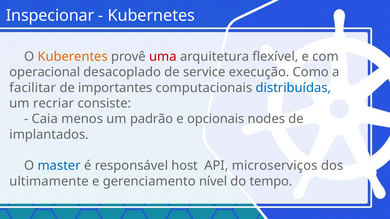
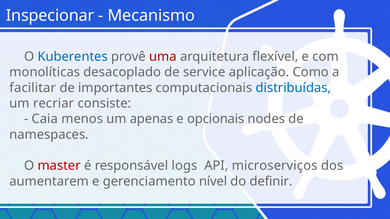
Kubernetes: Kubernetes -> Mecanismo
Kuberentes colour: orange -> blue
operacional: operacional -> monolíticas
execução: execução -> aplicação
padrão: padrão -> apenas
implantados: implantados -> namespaces
master colour: blue -> red
host: host -> logs
ultimamente: ultimamente -> aumentarem
tempo: tempo -> definir
